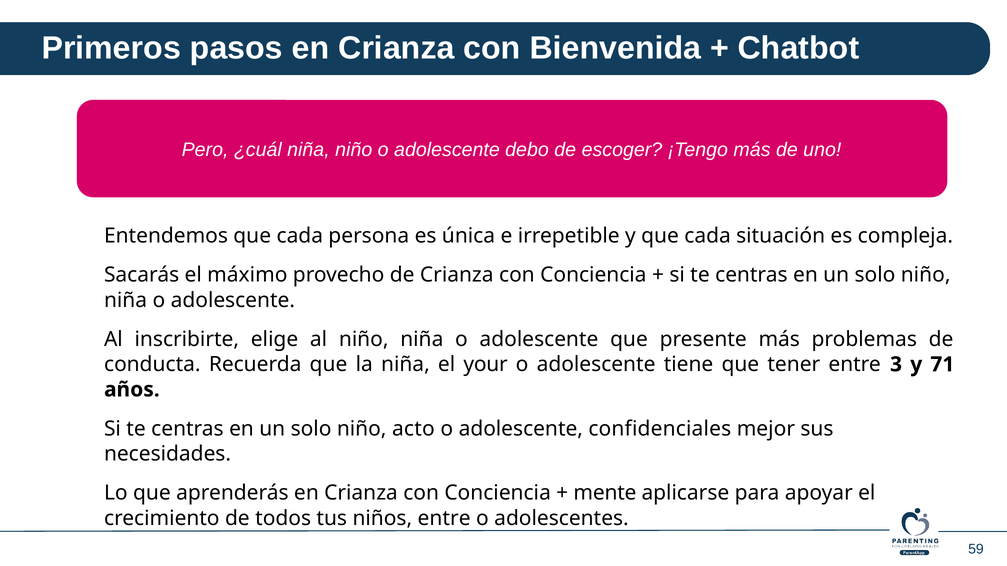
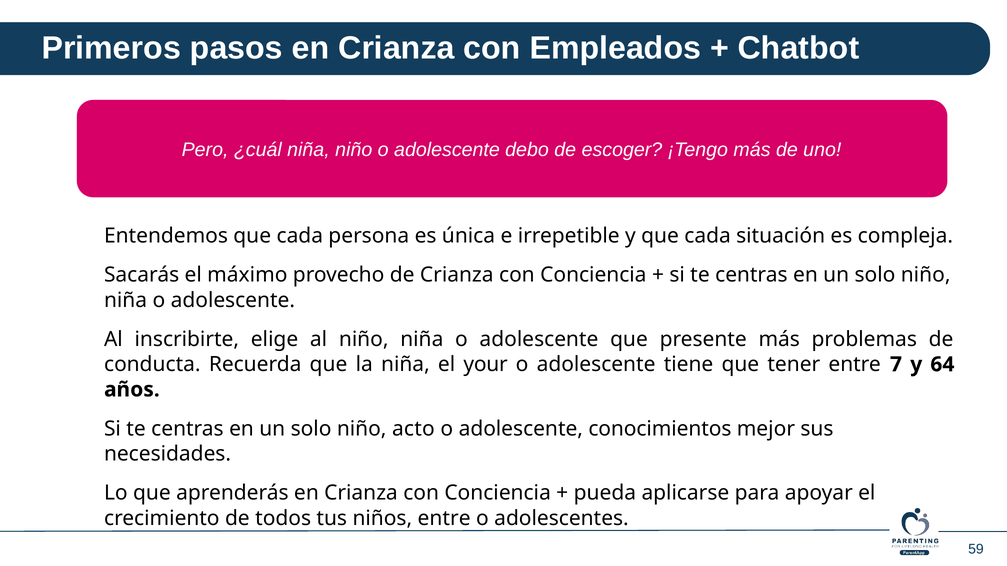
Bienvenida: Bienvenida -> Empleados
3: 3 -> 7
71: 71 -> 64
confidenciales: confidenciales -> conocimientos
mente: mente -> pueda
